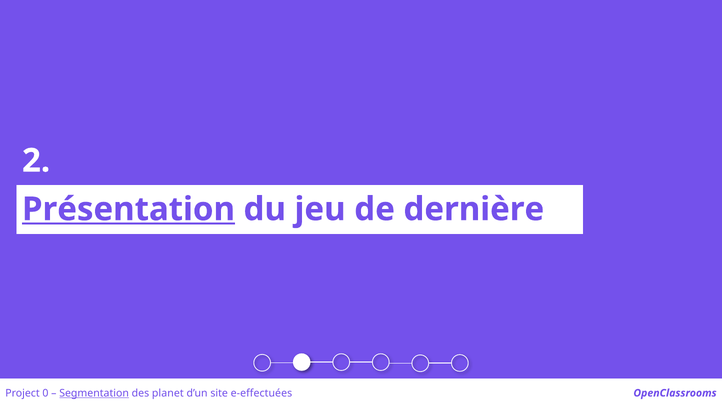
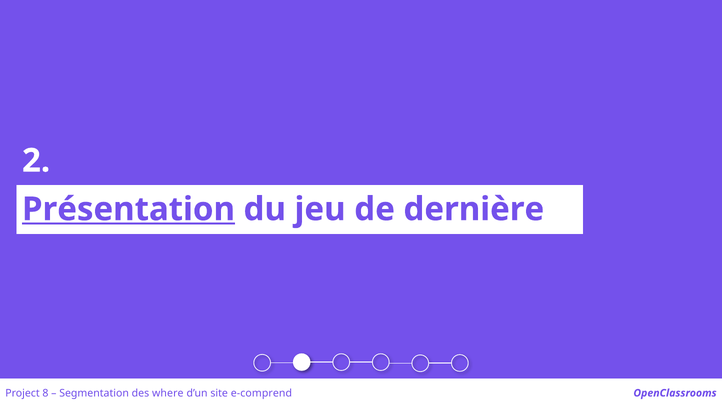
0: 0 -> 8
Segmentation underline: present -> none
planet: planet -> where
e-effectuées: e-effectuées -> e-comprend
